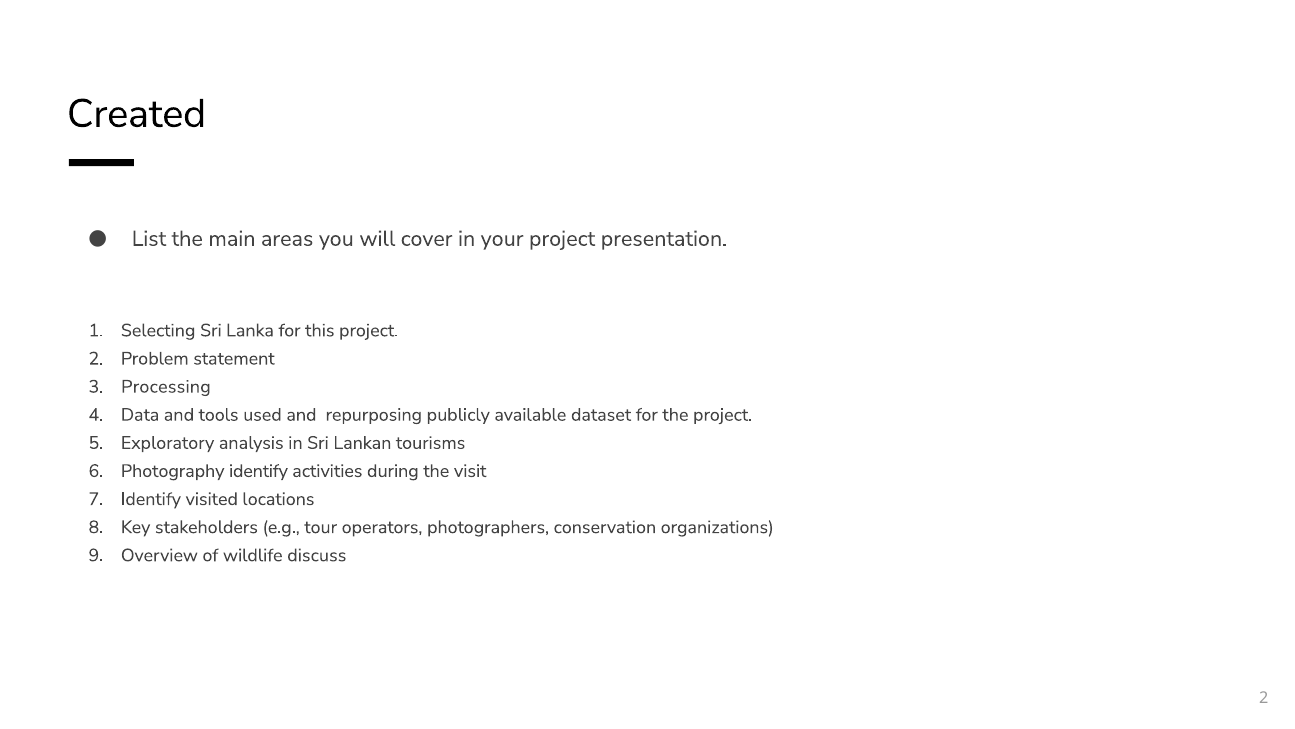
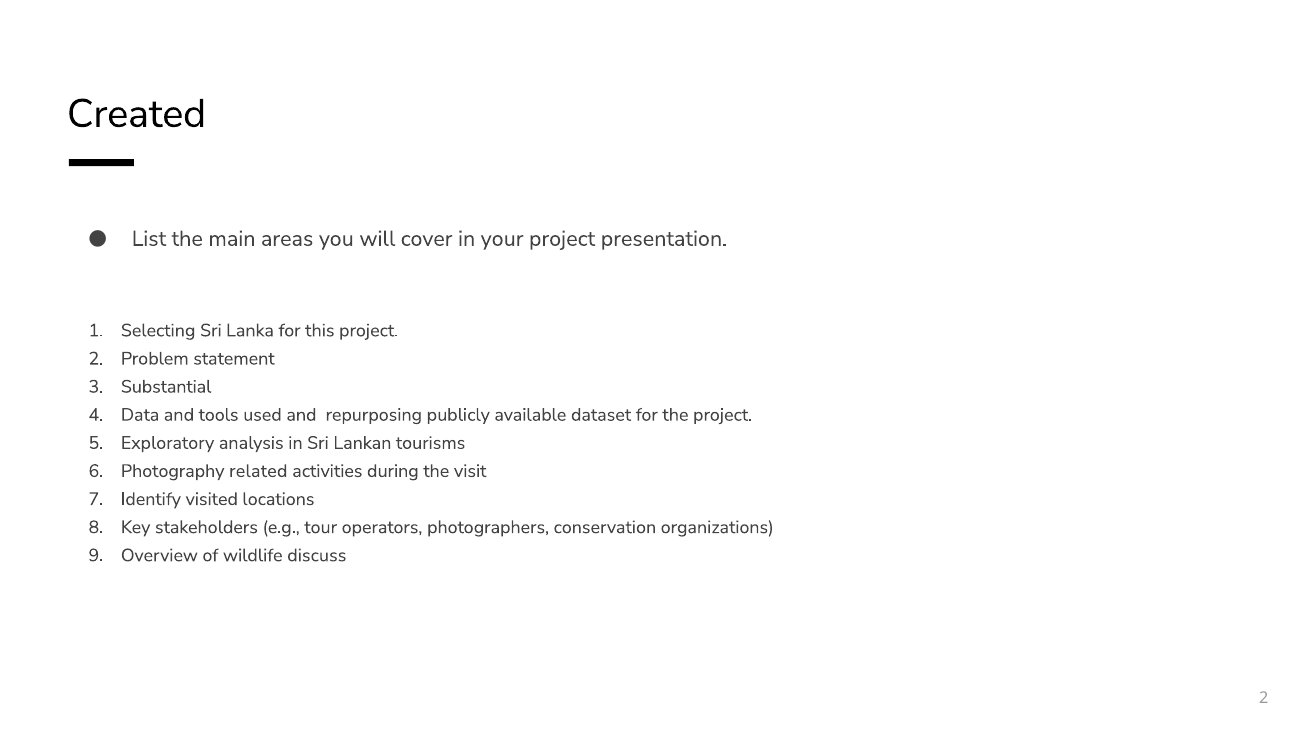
Processing: Processing -> Substantial
Photography identify: identify -> related
